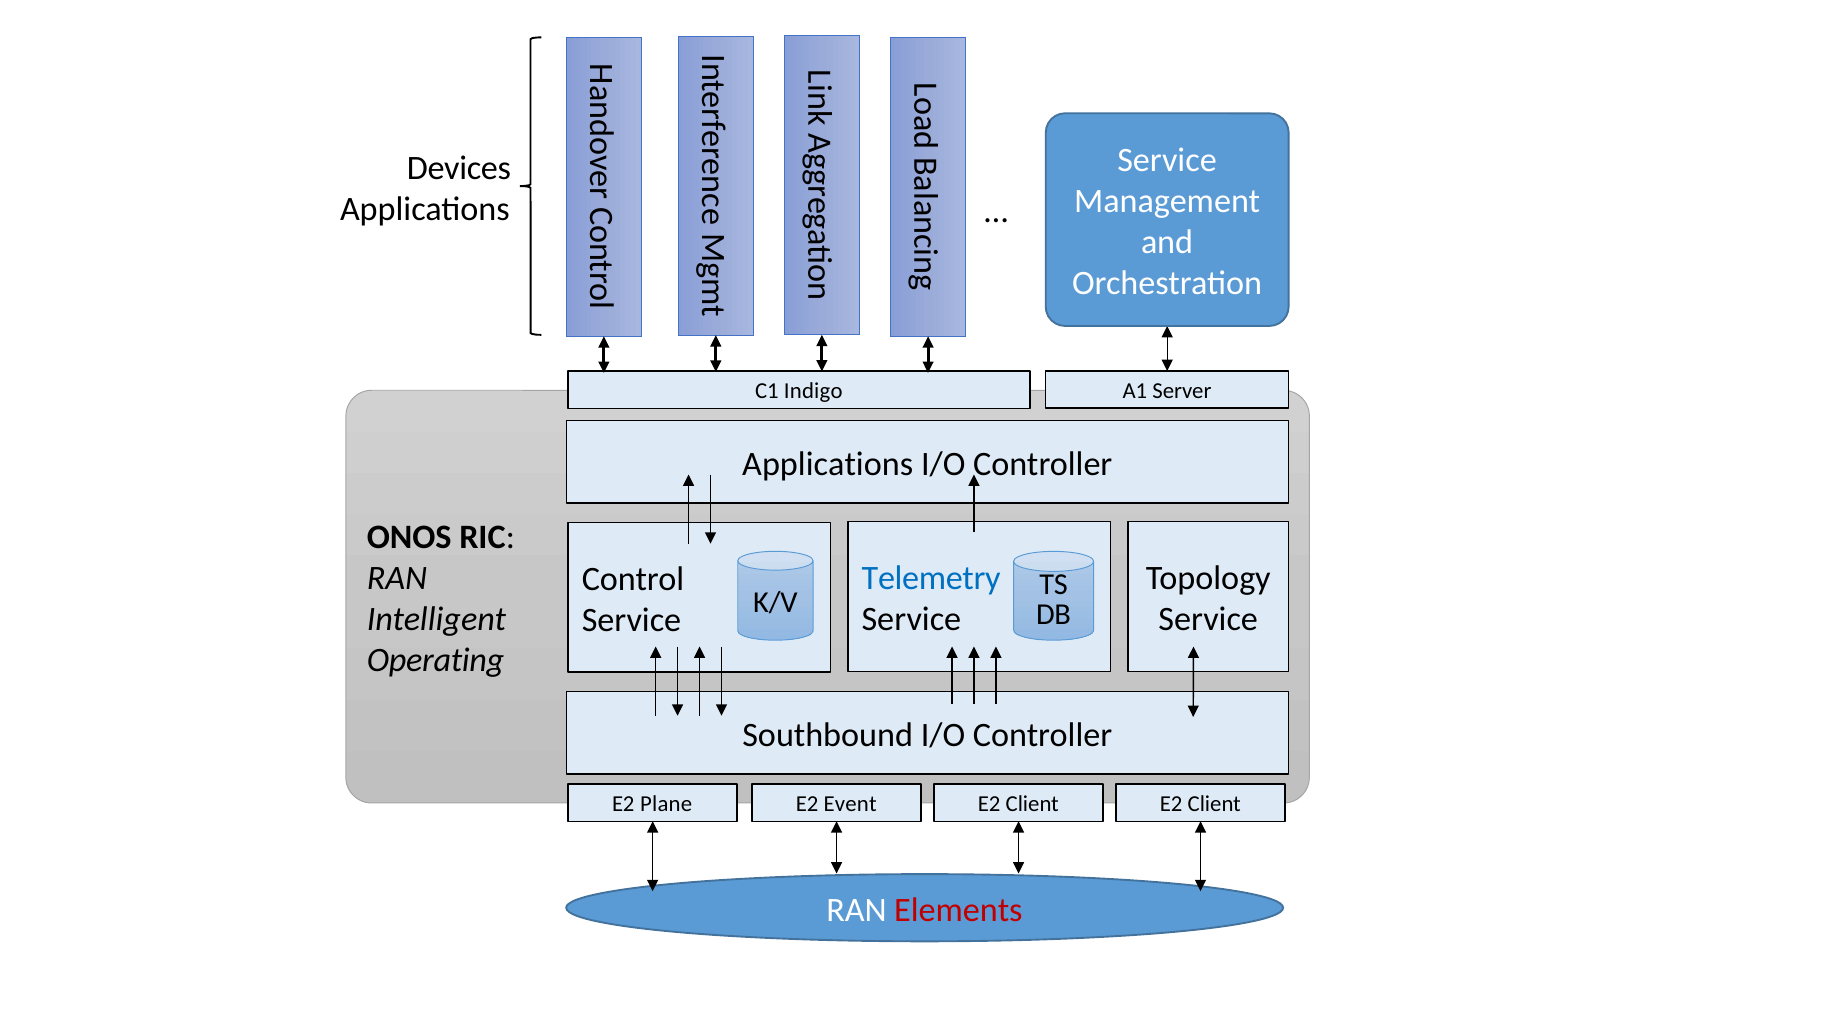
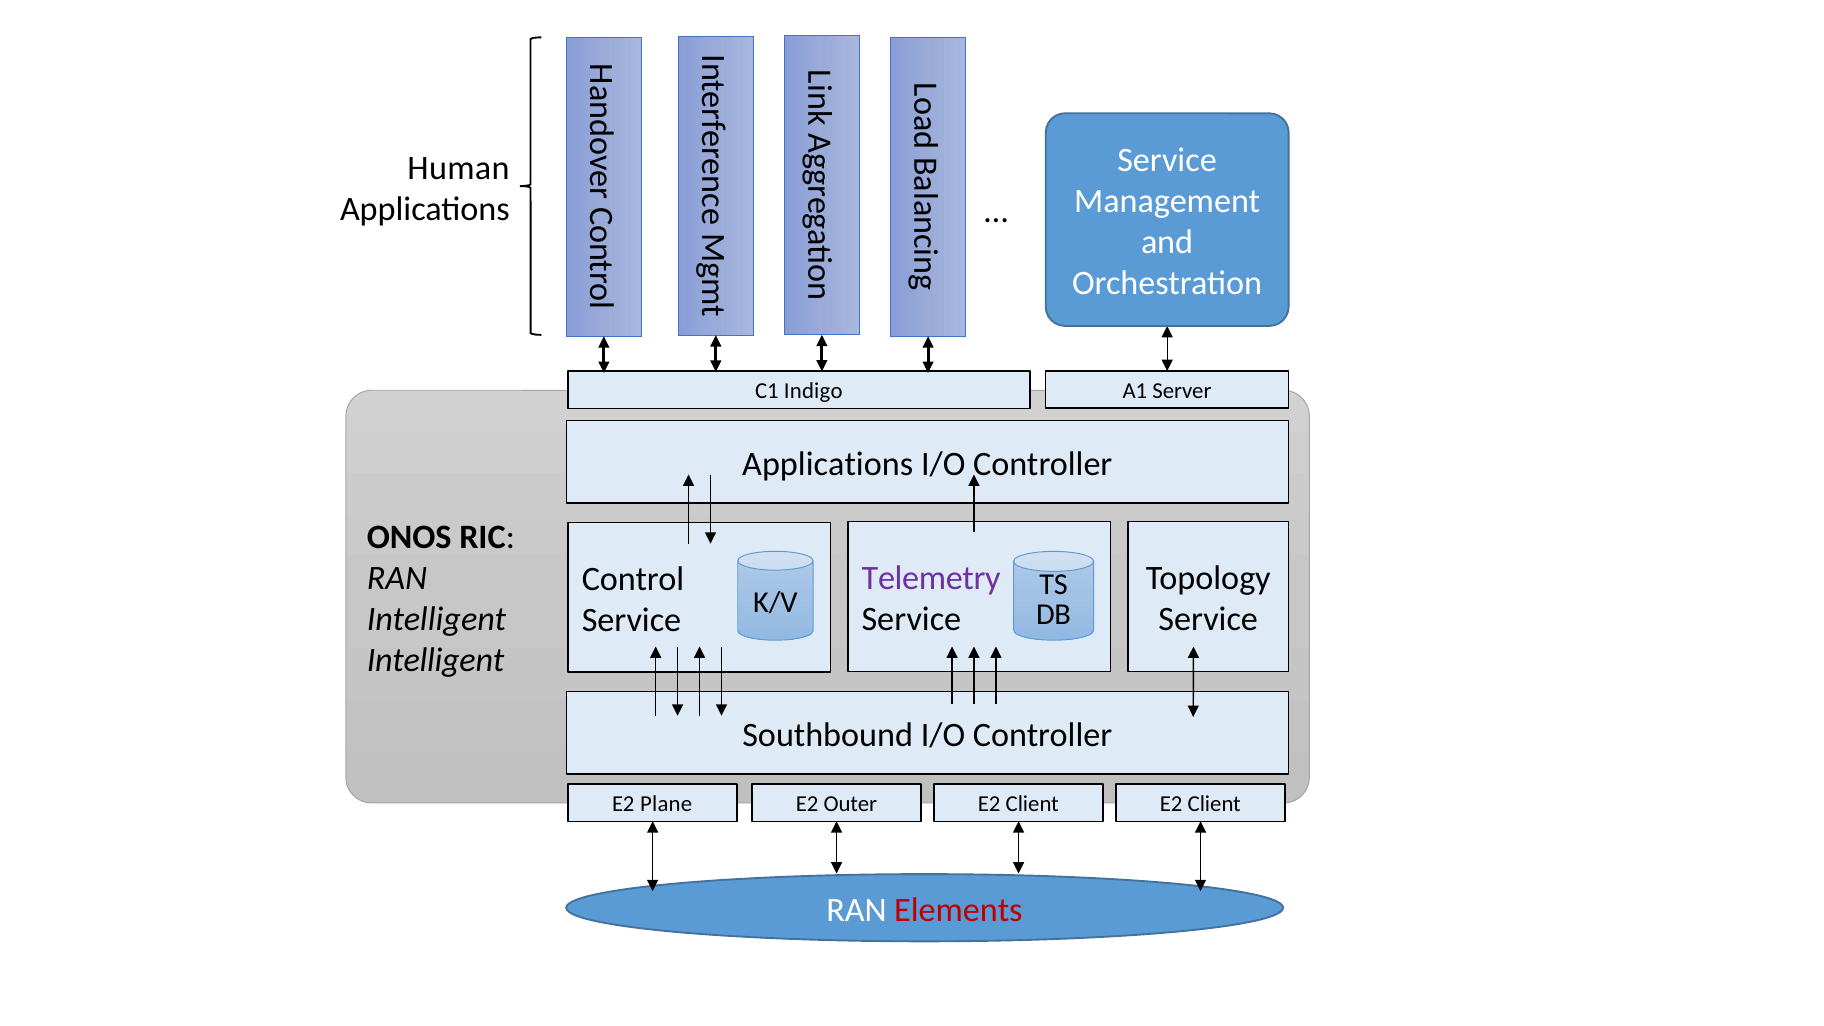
Devices: Devices -> Human
Telemetry colour: blue -> purple
Operating at (436, 661): Operating -> Intelligent
Event: Event -> Outer
